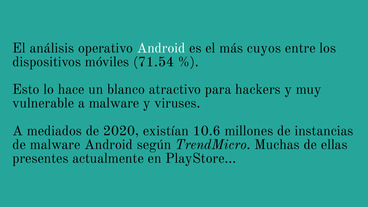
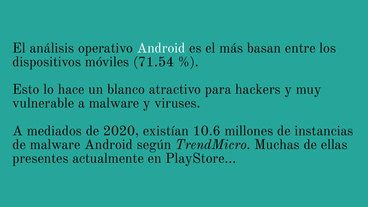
cuyos: cuyos -> basan
